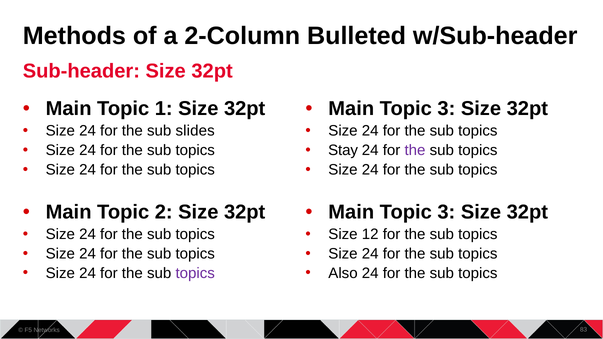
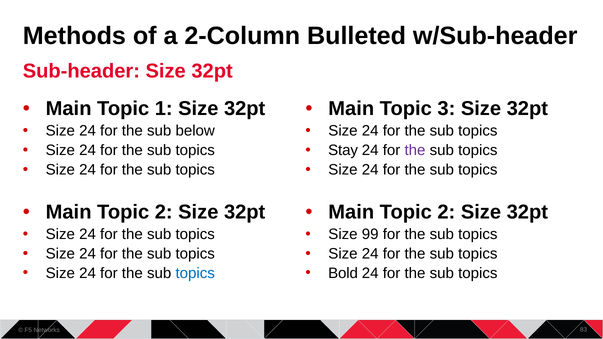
slides: slides -> below
3 at (446, 212): 3 -> 2
12: 12 -> 99
topics at (195, 273) colour: purple -> blue
Also: Also -> Bold
